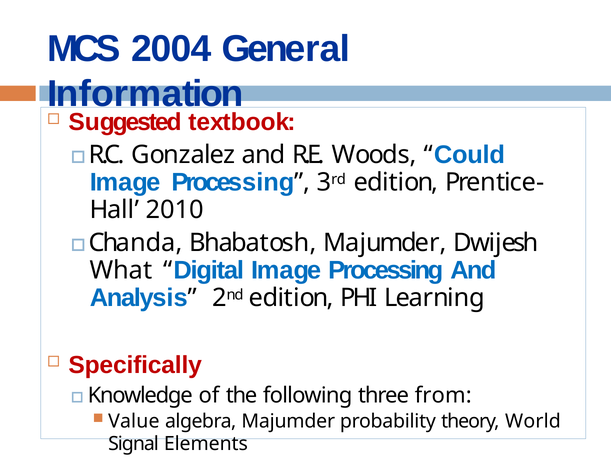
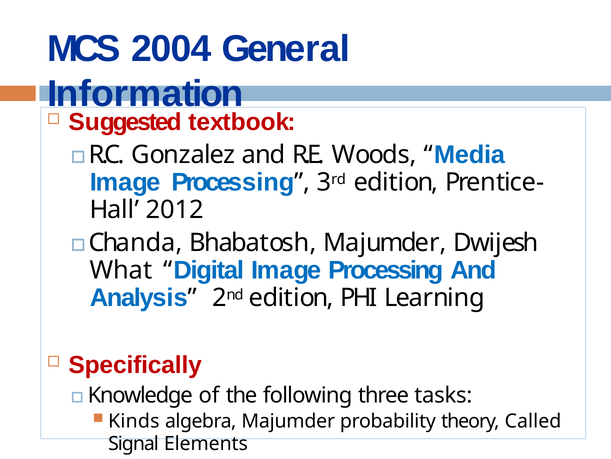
Could: Could -> Media
2010: 2010 -> 2012
from: from -> tasks
Value: Value -> Kinds
World: World -> Called
